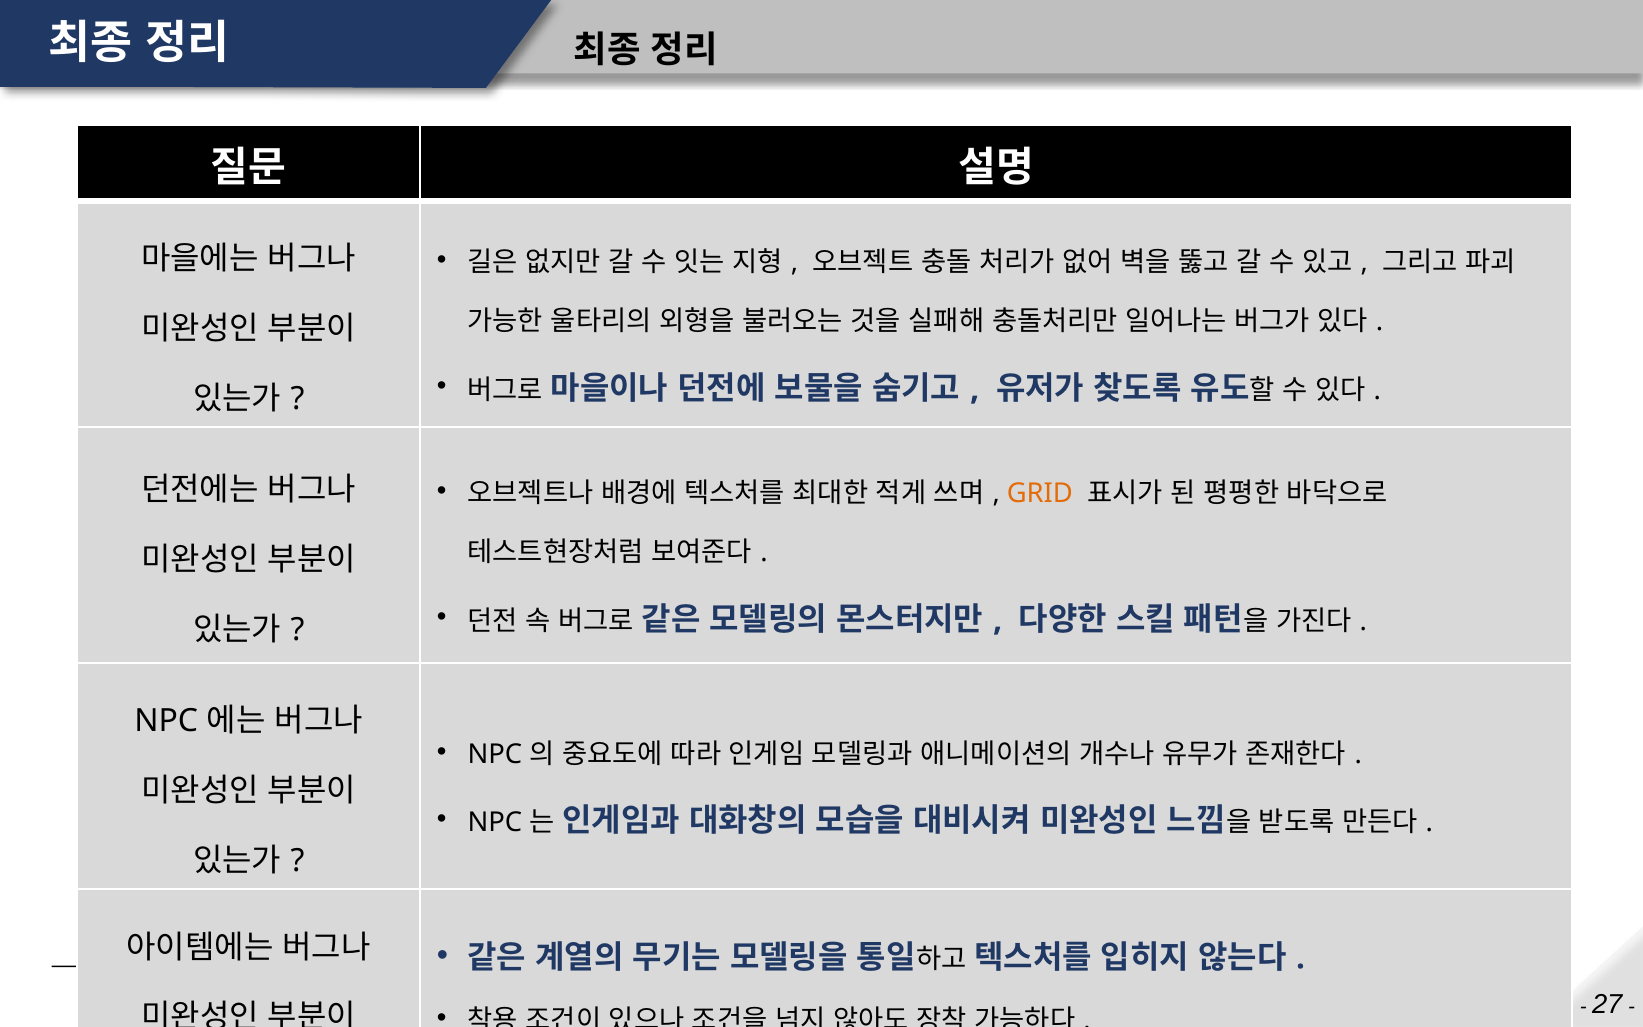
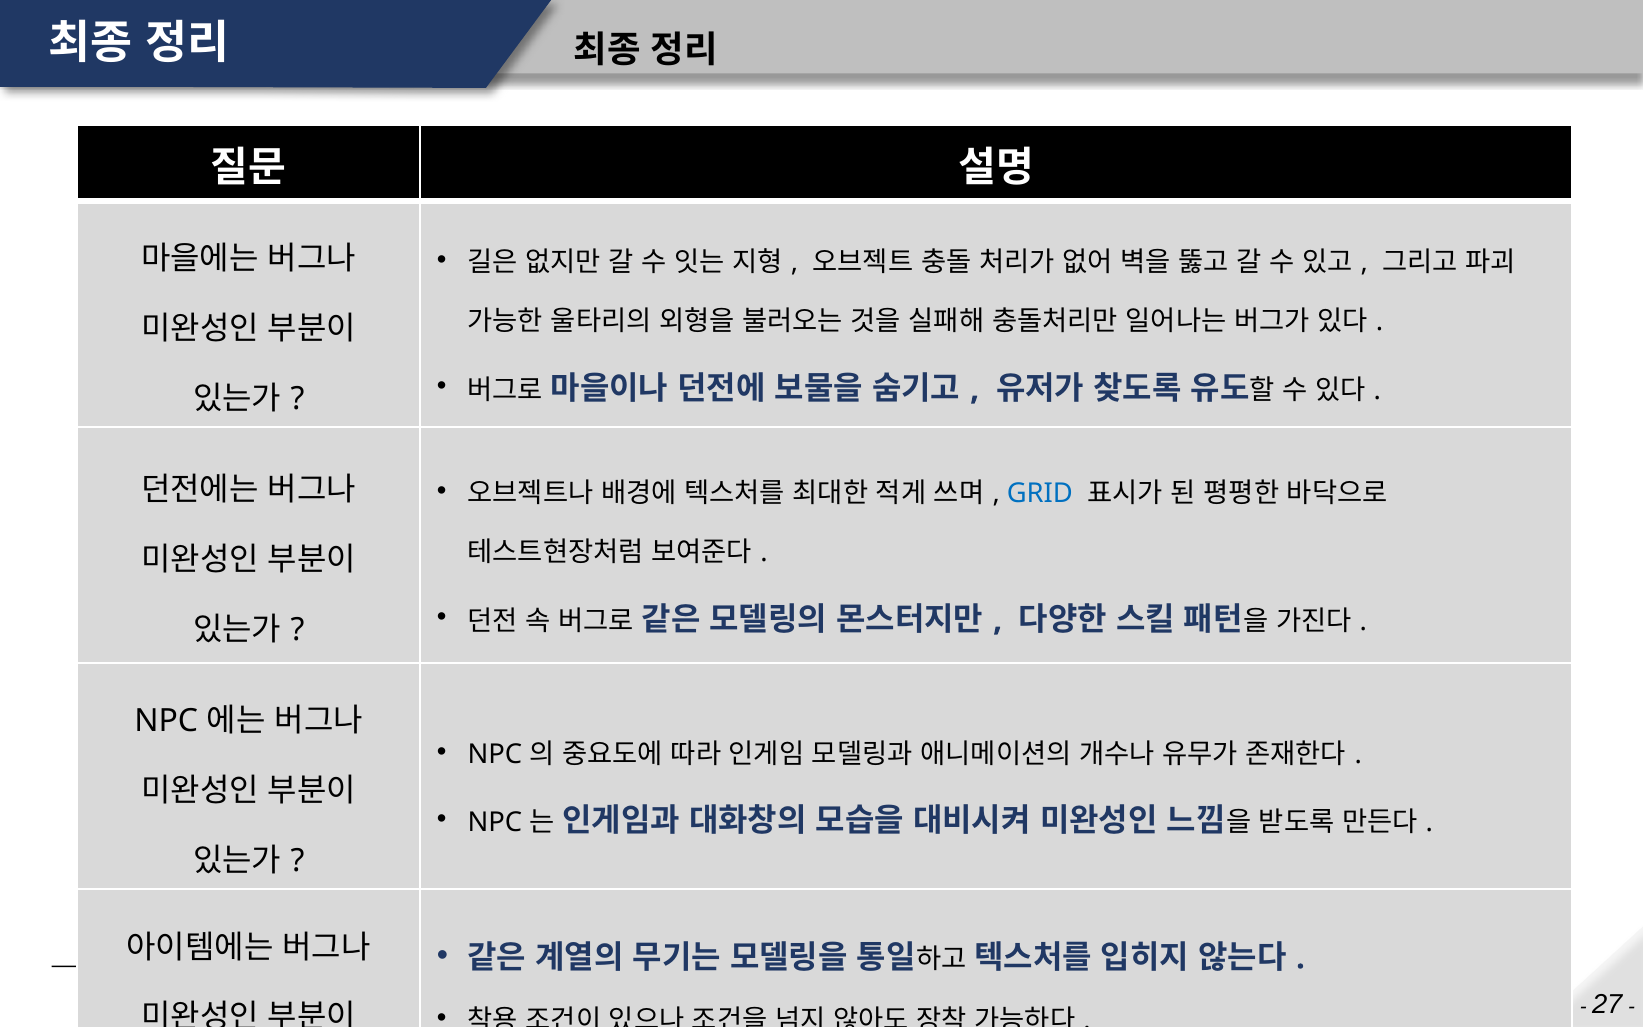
GRID colour: orange -> blue
